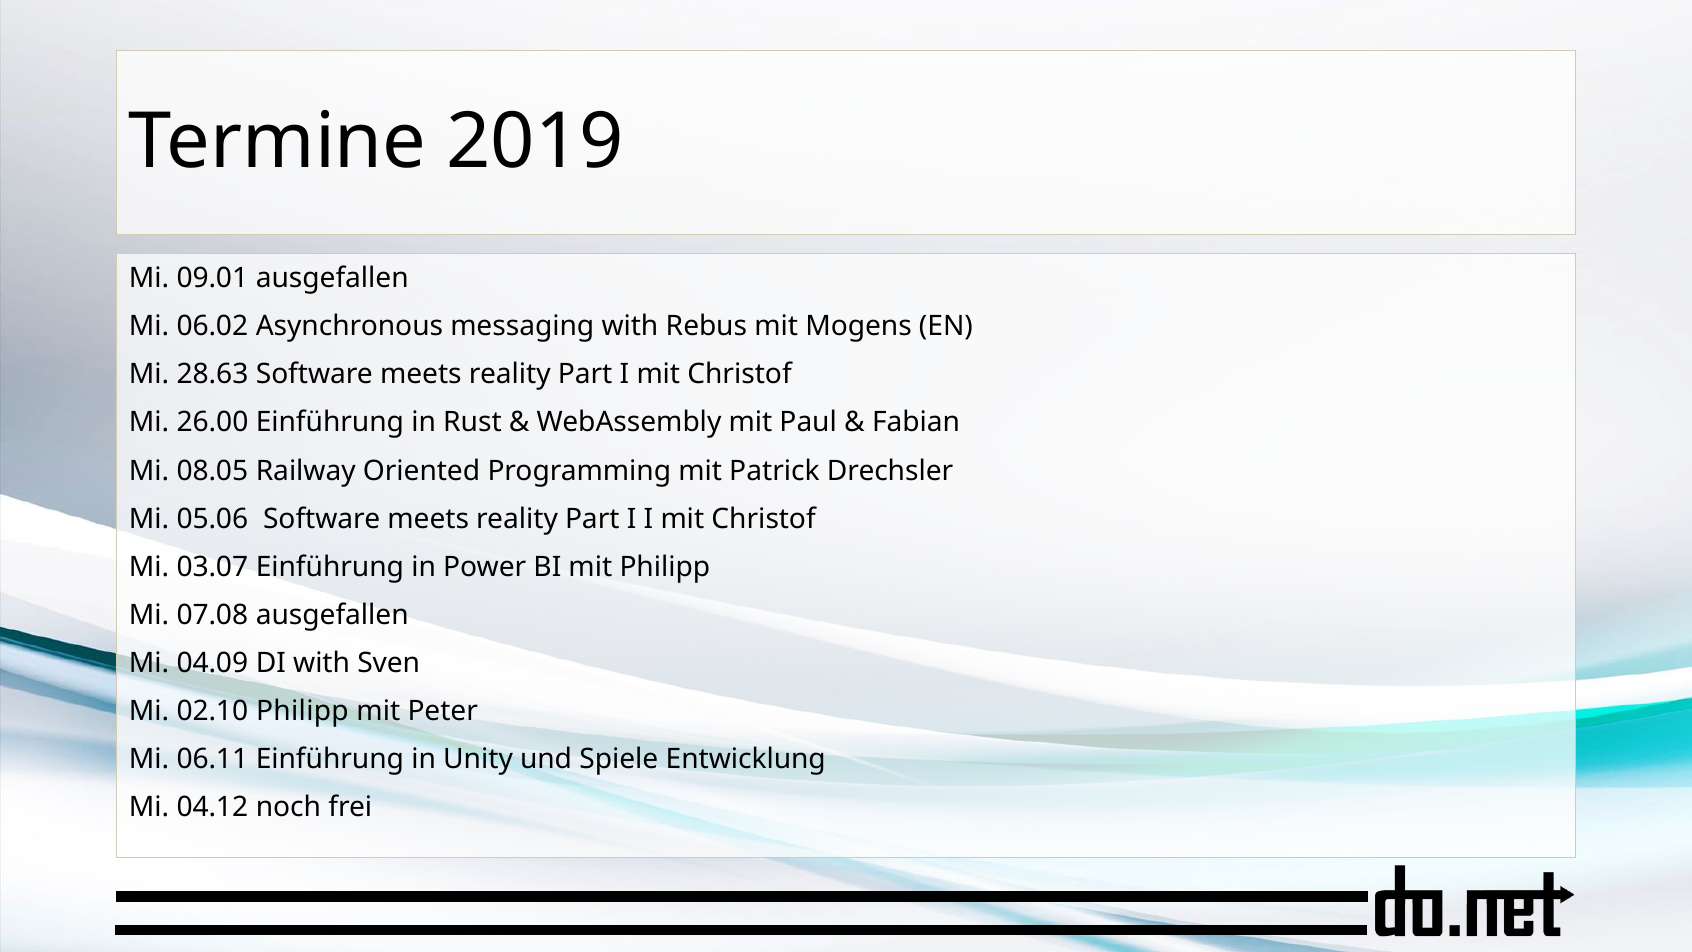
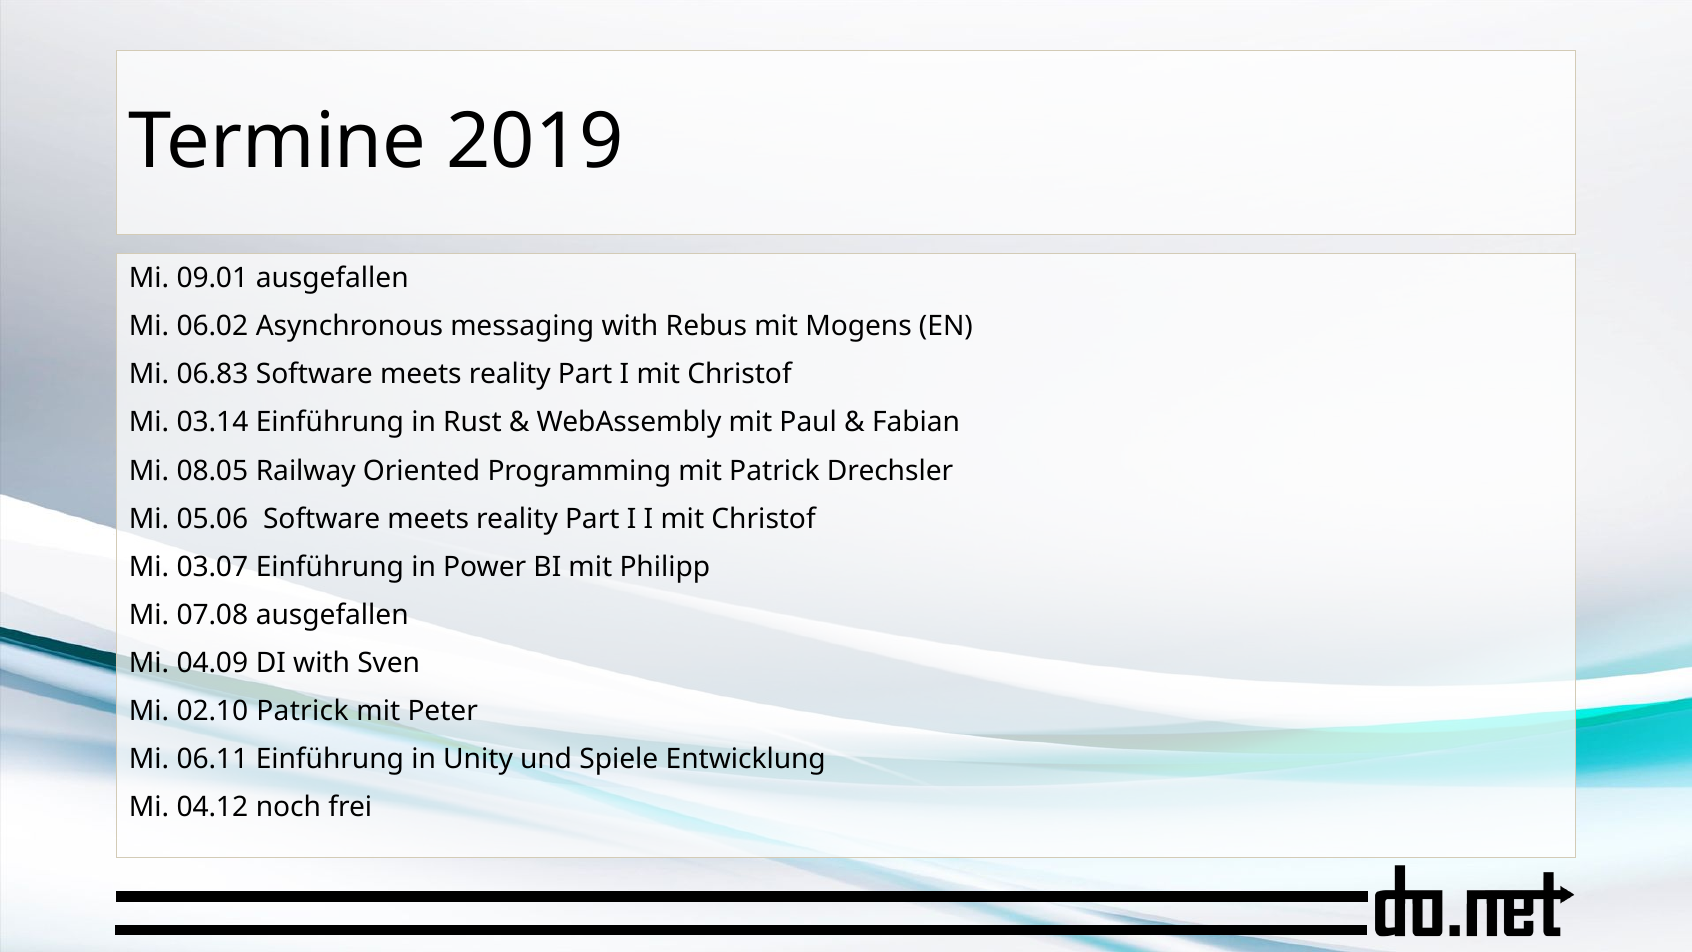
28.63: 28.63 -> 06.83
26.00: 26.00 -> 03.14
02.10 Philipp: Philipp -> Patrick
